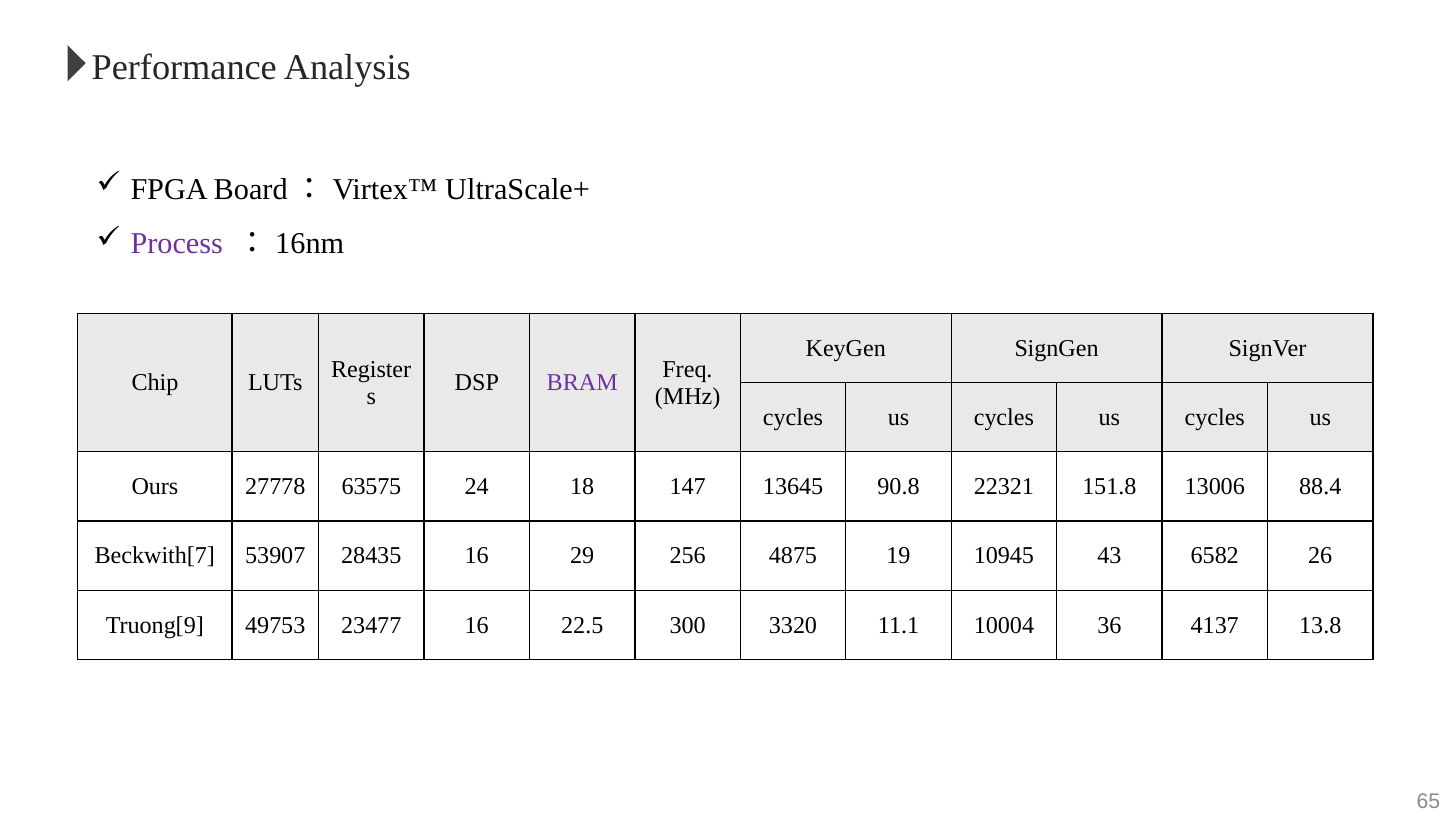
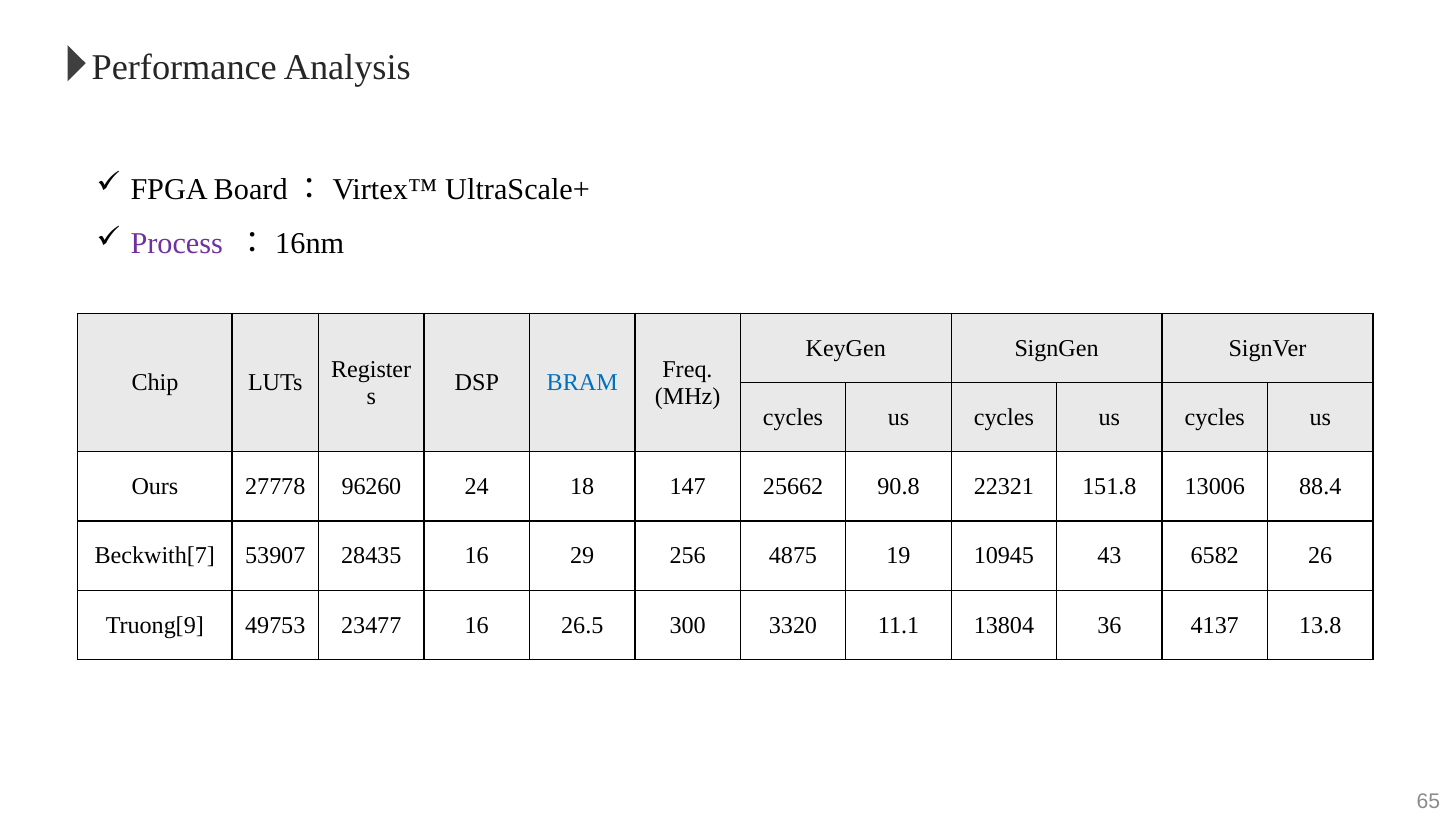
BRAM colour: purple -> blue
63575: 63575 -> 96260
13645: 13645 -> 25662
22.5: 22.5 -> 26.5
10004: 10004 -> 13804
